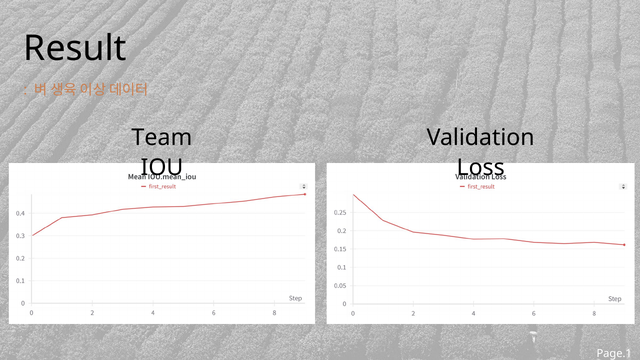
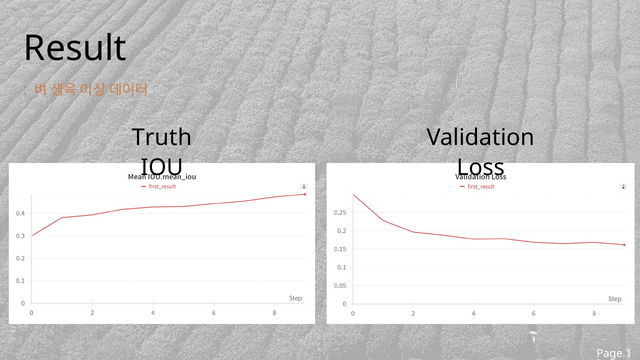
Team: Team -> Truth
